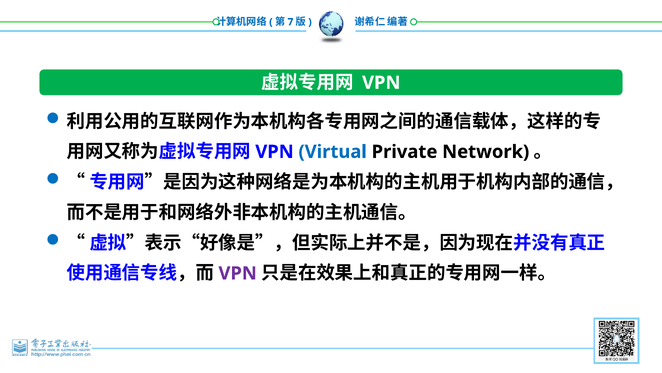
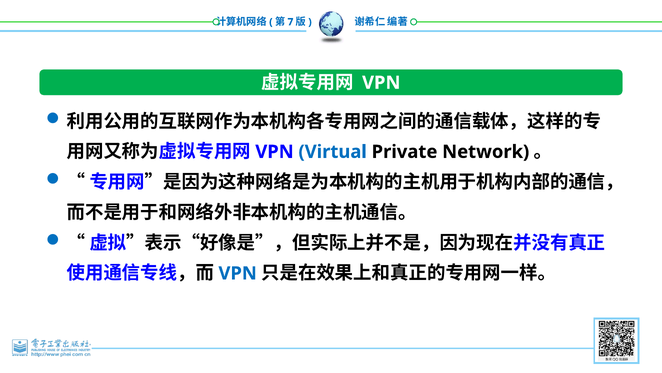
VPN at (238, 273) colour: purple -> blue
